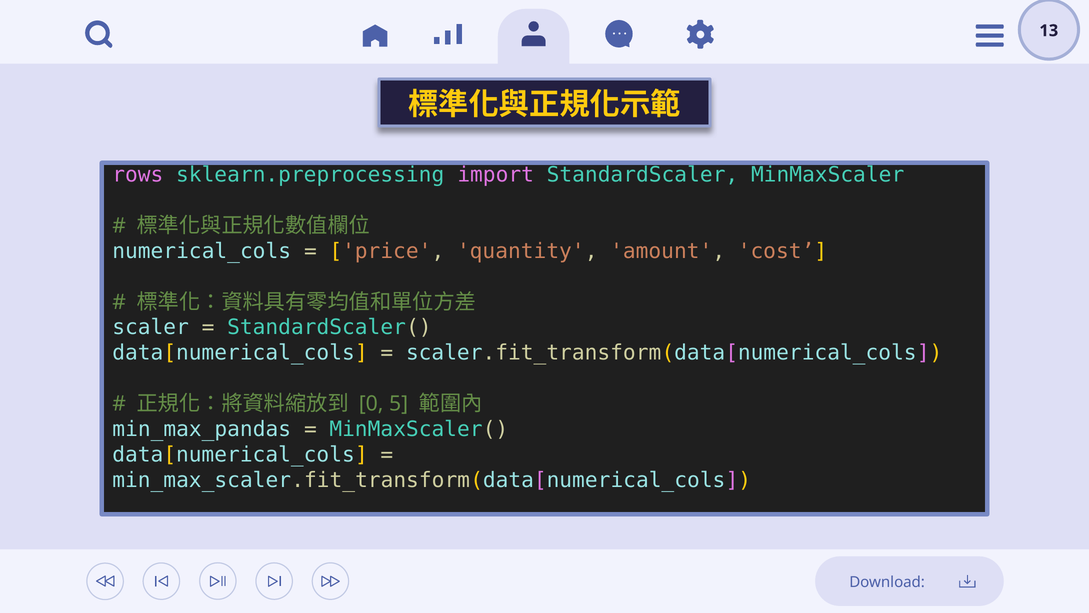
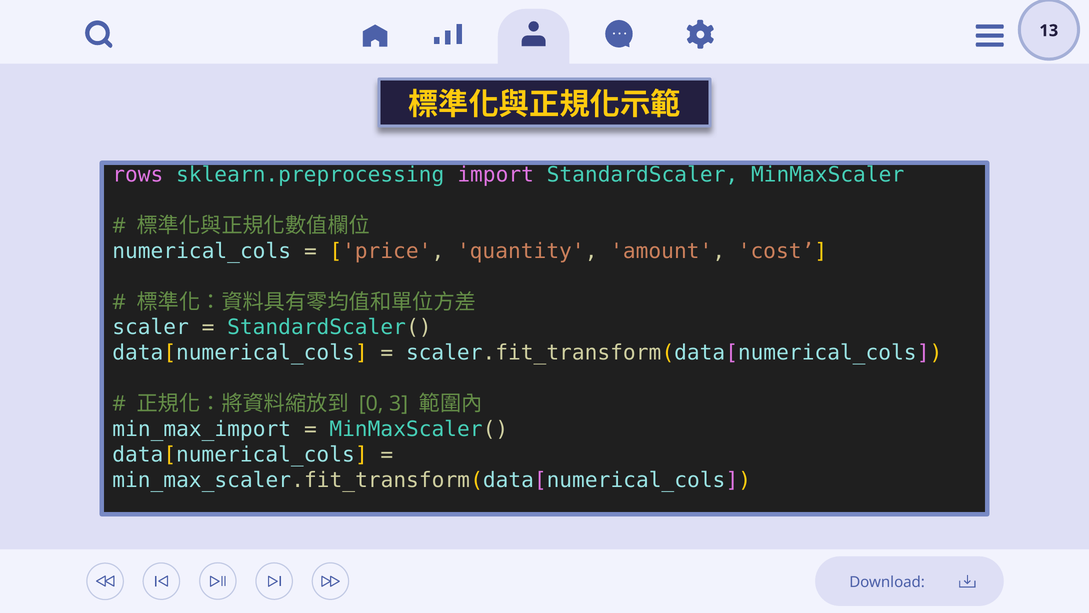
5: 5 -> 3
min_max_pandas: min_max_pandas -> min_max_import
